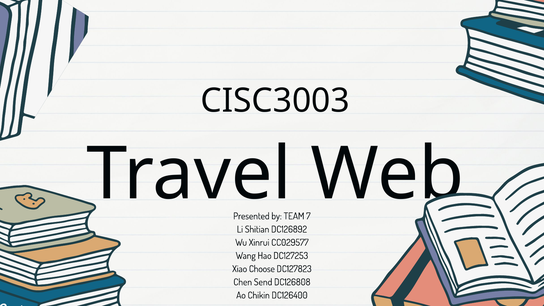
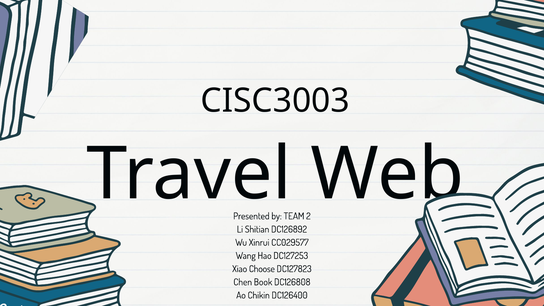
7: 7 -> 2
Send: Send -> Book
